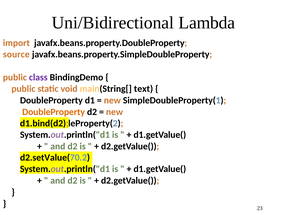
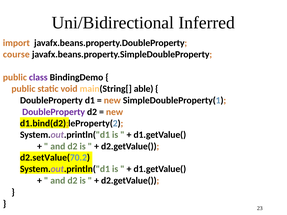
Lambda: Lambda -> Inferred
source: source -> course
text: text -> able
DoubleProperty at (54, 112) colour: orange -> purple
